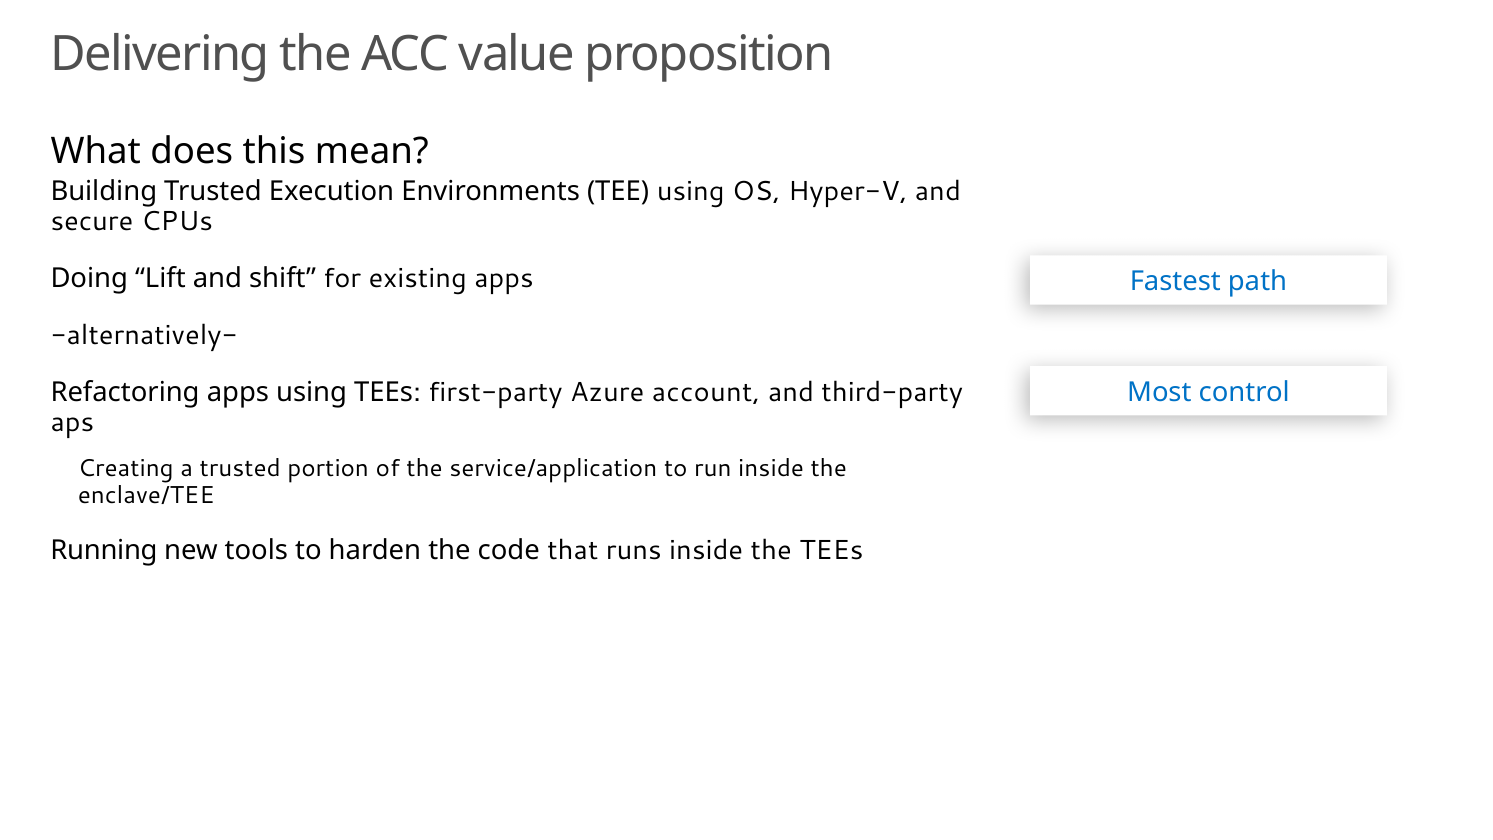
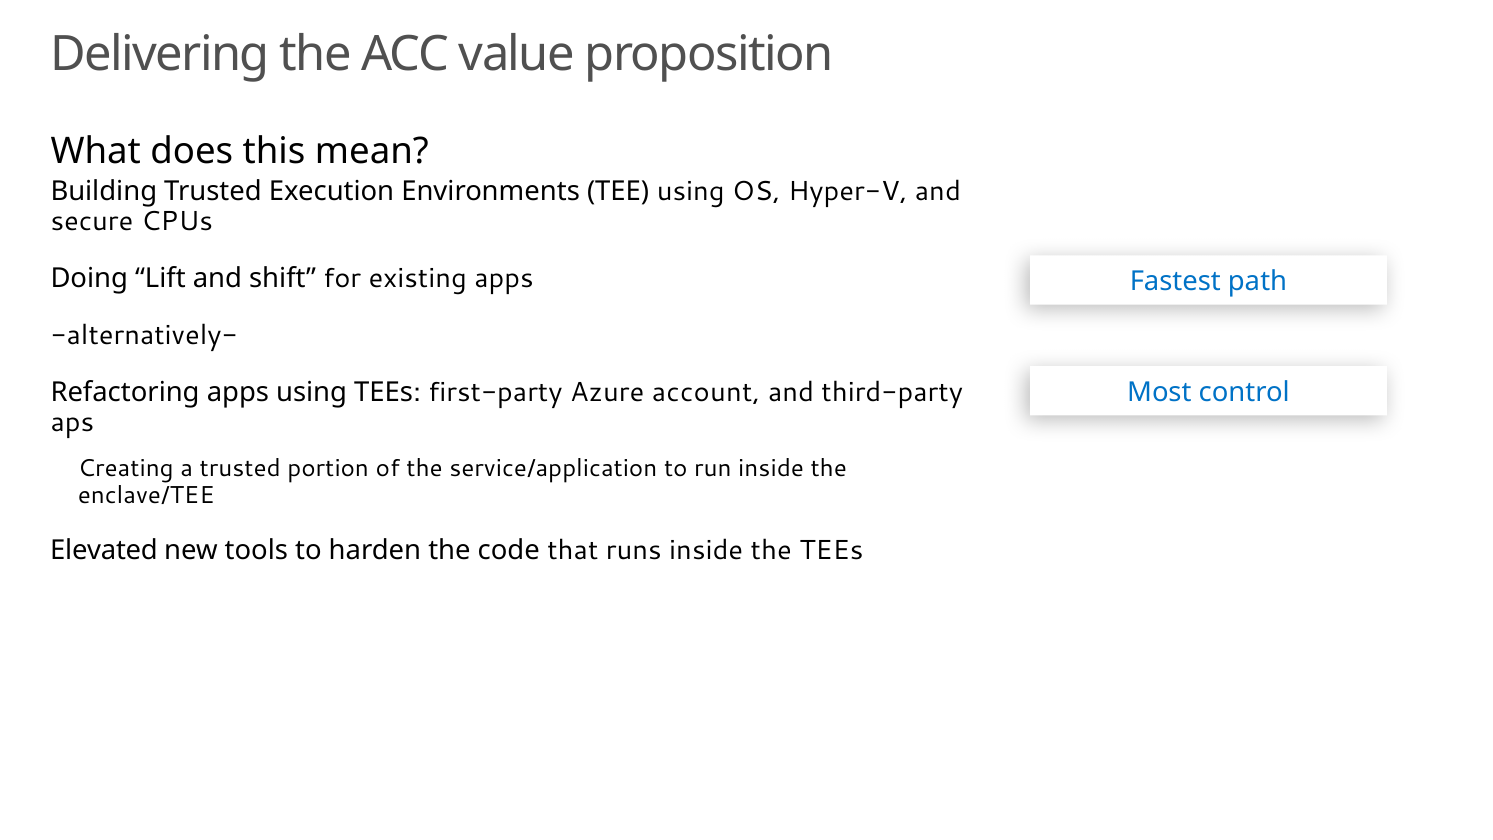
Running: Running -> Elevated
